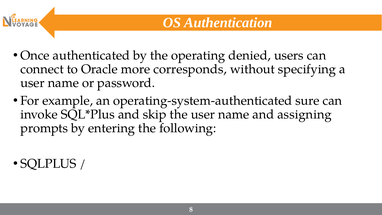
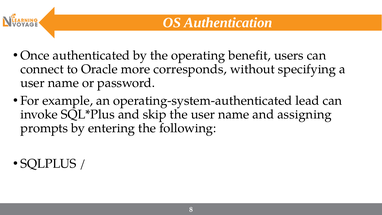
denied: denied -> benefit
sure: sure -> lead
